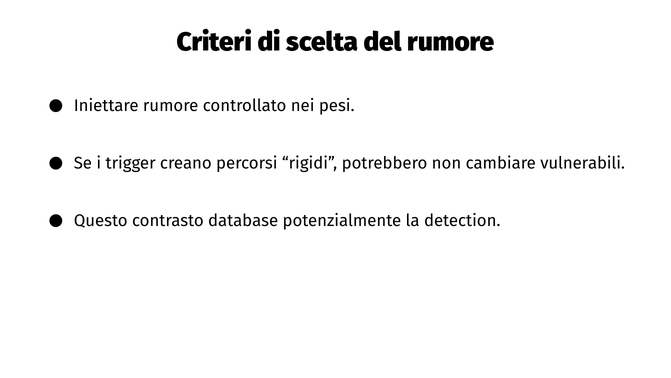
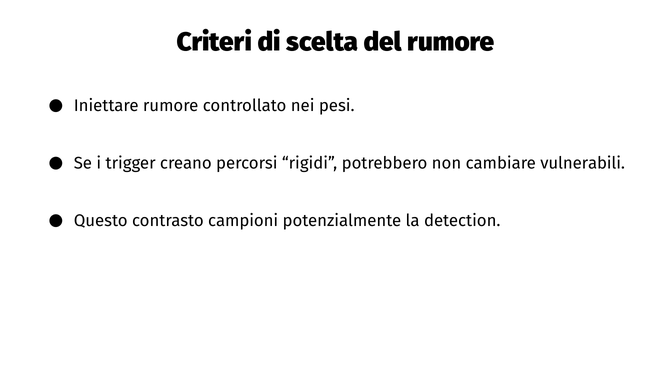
database: database -> campioni
